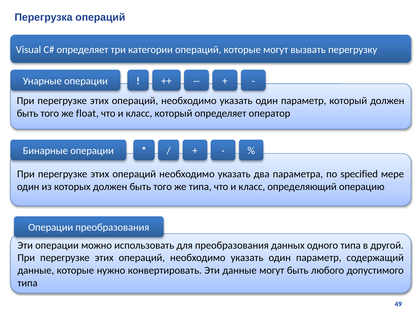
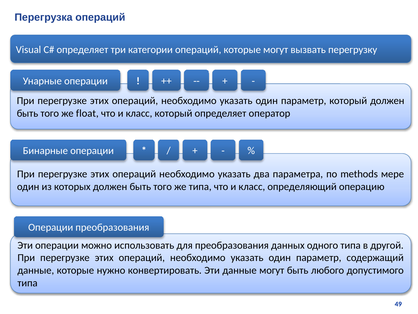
specified: specified -> methods
